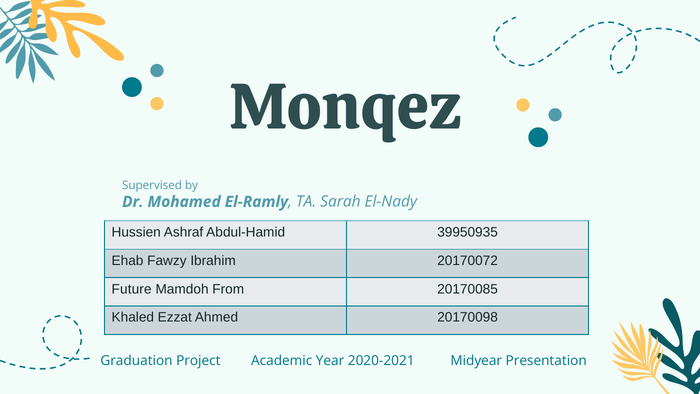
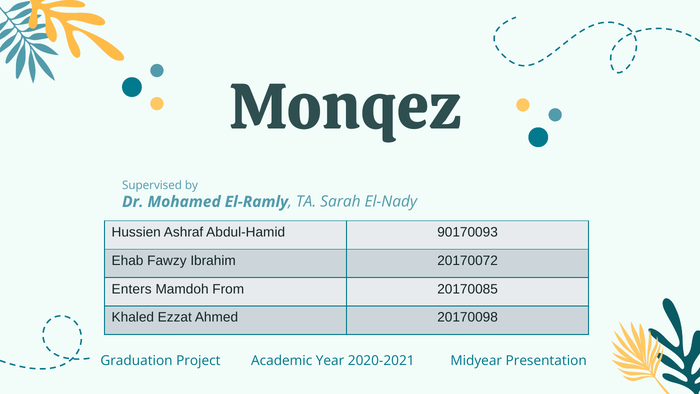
39950935: 39950935 -> 90170093
Future: Future -> Enters
